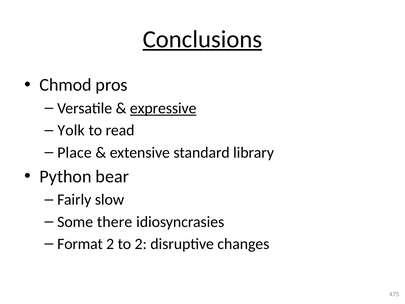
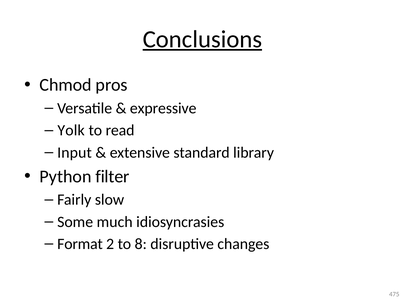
expressive underline: present -> none
Place: Place -> Input
bear: bear -> filter
there: there -> much
to 2: 2 -> 8
